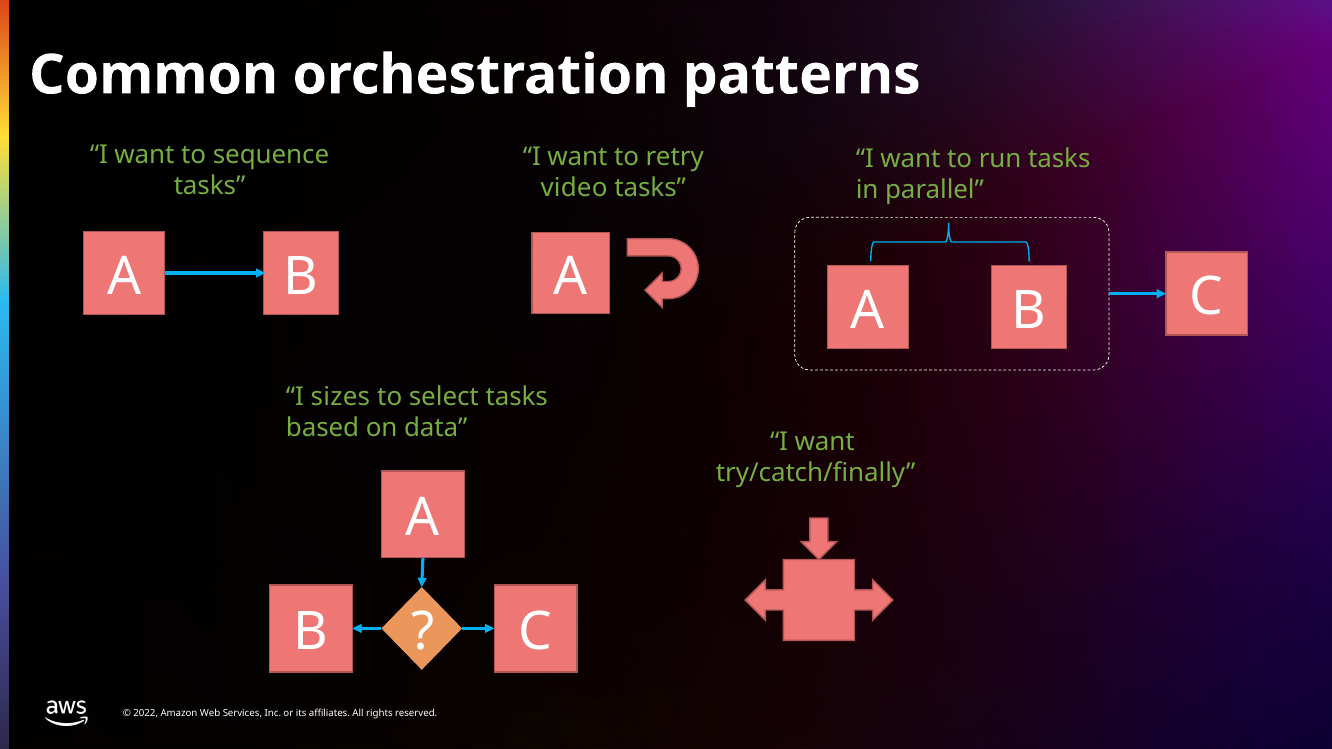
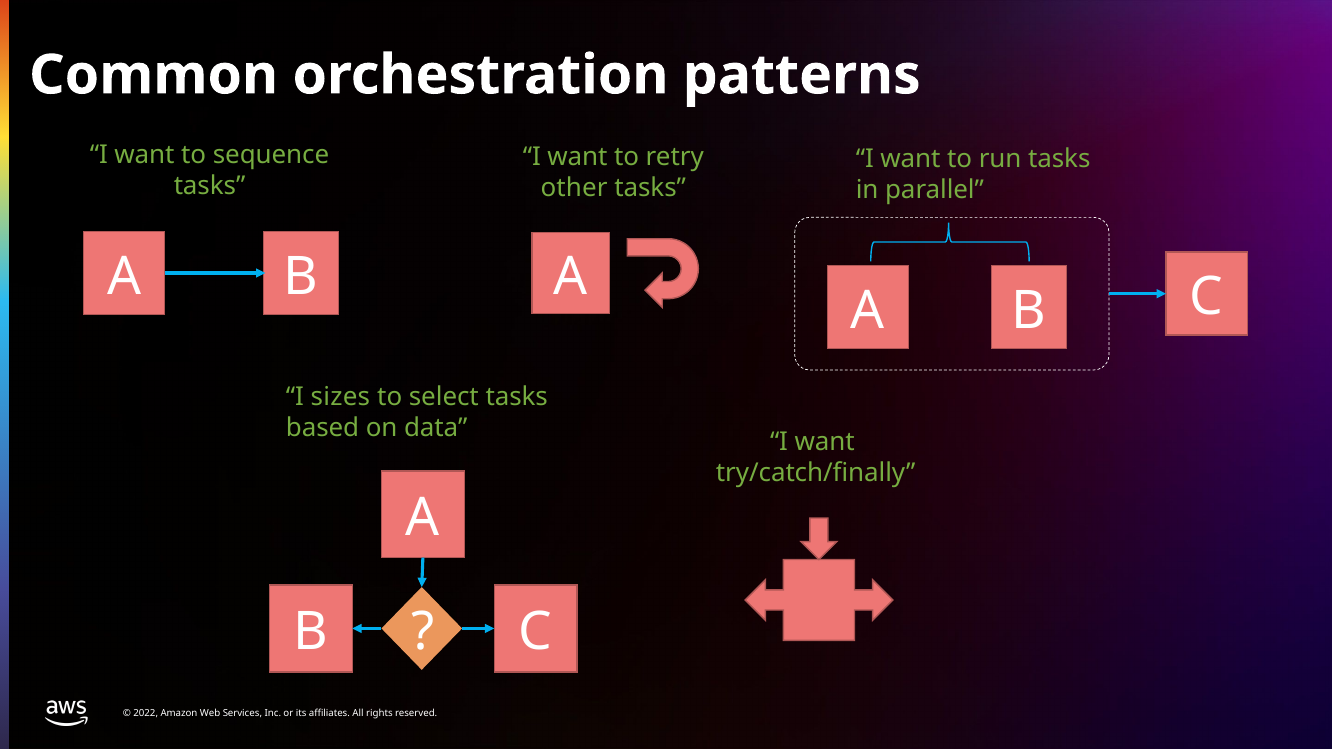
video: video -> other
